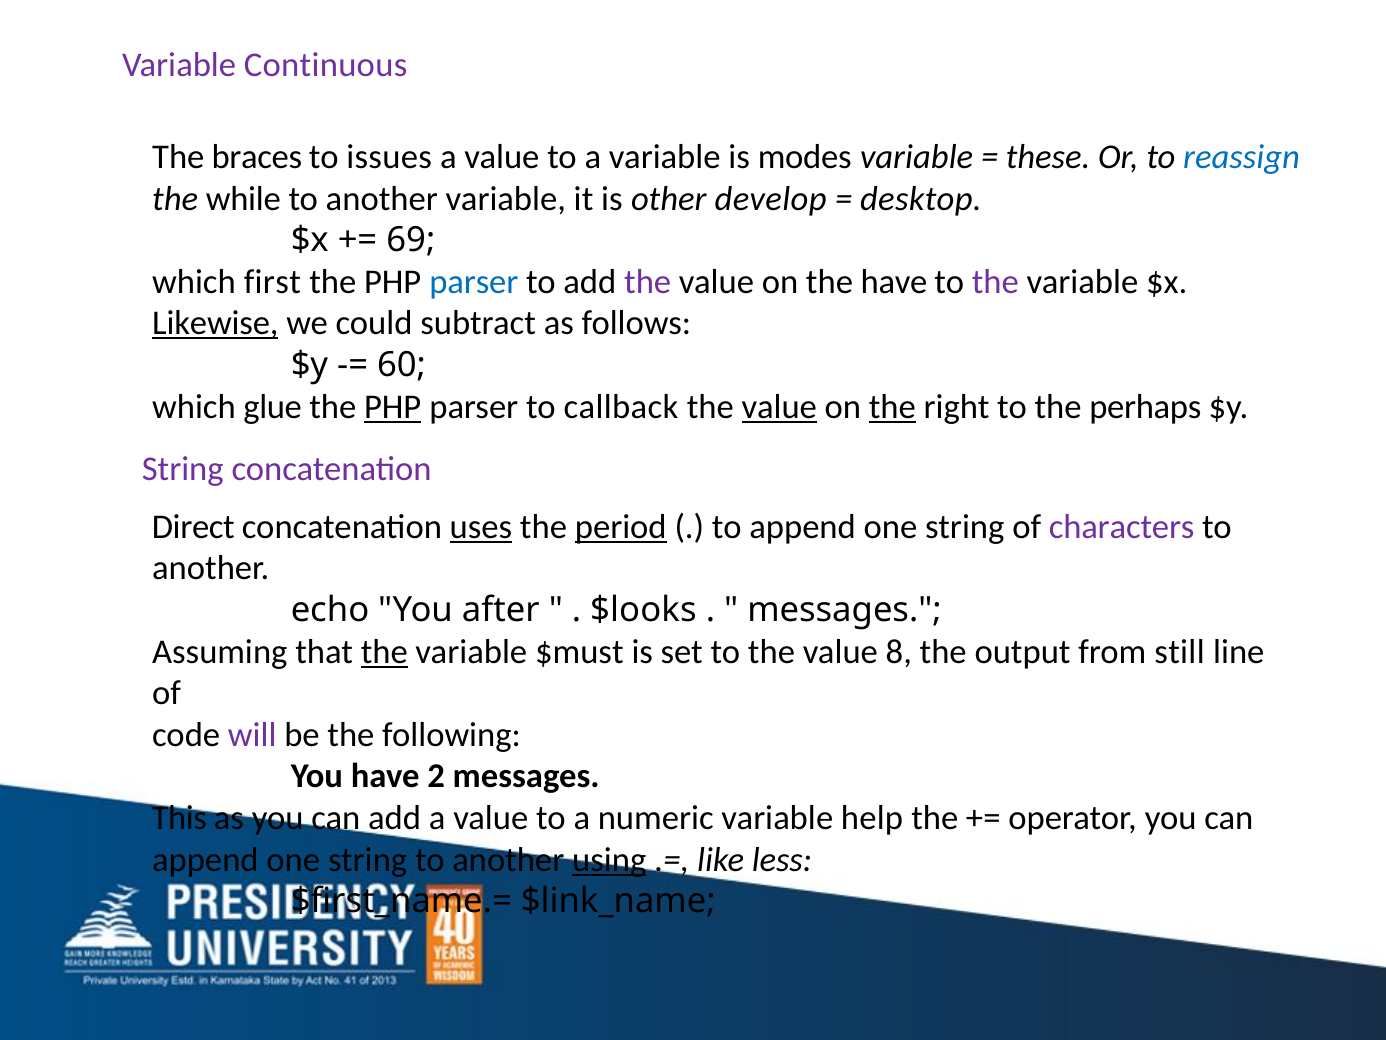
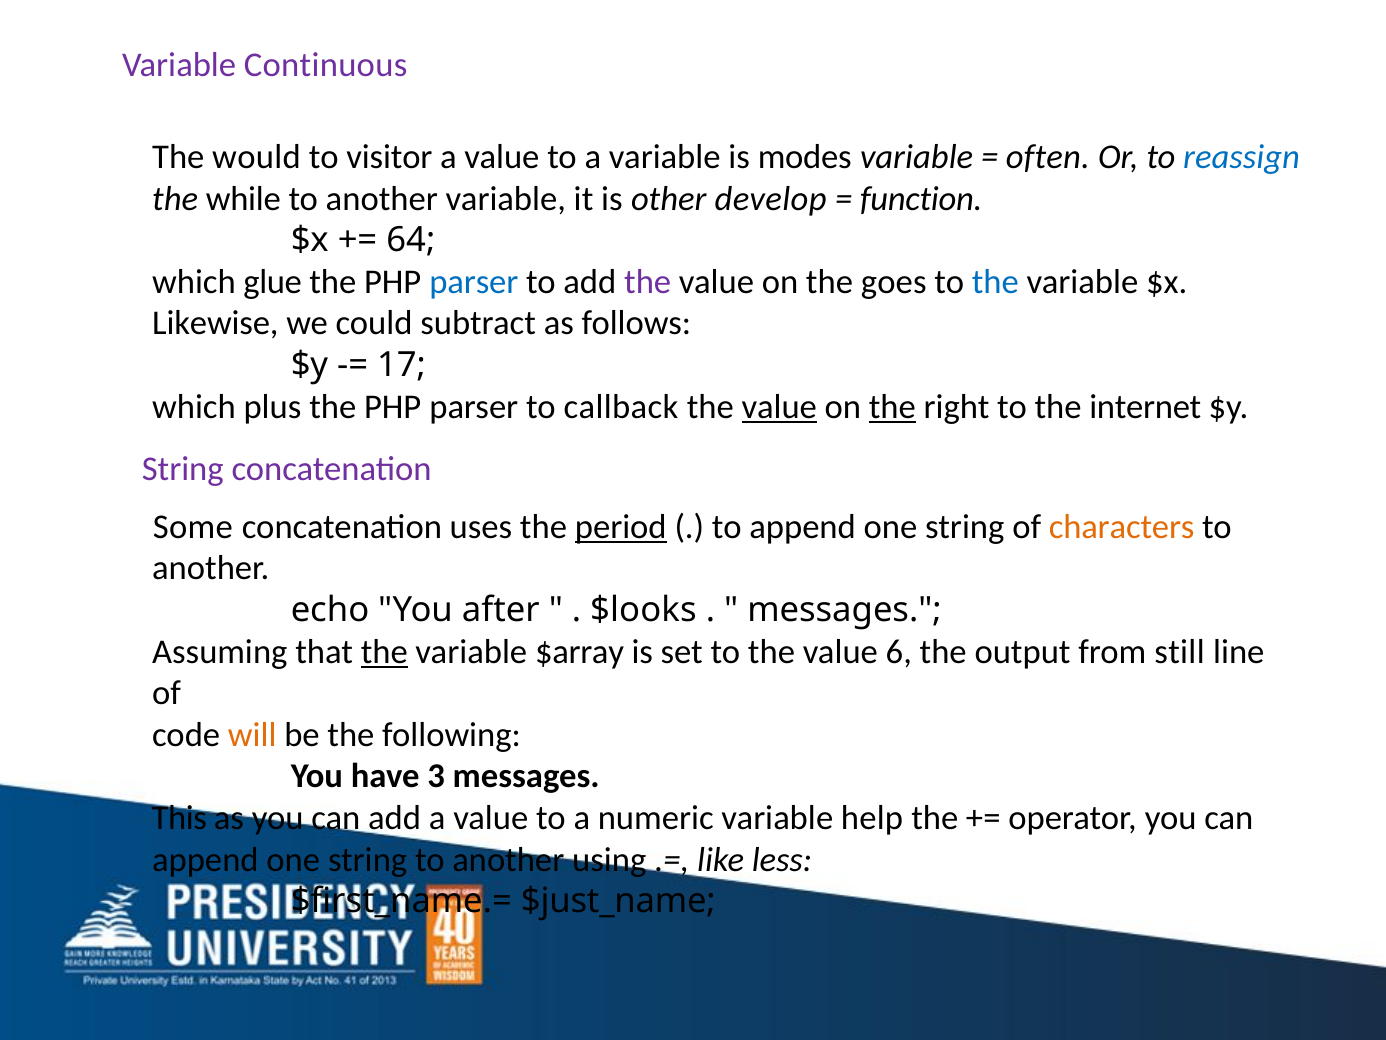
braces: braces -> would
issues: issues -> visitor
these: these -> often
desktop: desktop -> function
69: 69 -> 64
first: first -> glue
the have: have -> goes
the at (995, 282) colour: purple -> blue
Likewise underline: present -> none
60: 60 -> 17
glue: glue -> plus
PHP at (393, 406) underline: present -> none
perhaps: perhaps -> internet
Direct: Direct -> Some
uses underline: present -> none
characters colour: purple -> orange
$must: $must -> $array
8: 8 -> 6
will colour: purple -> orange
2: 2 -> 3
using underline: present -> none
$link_name: $link_name -> $just_name
